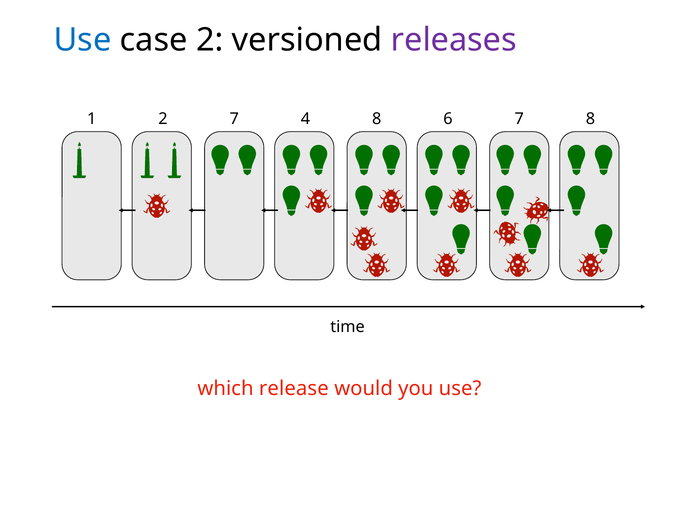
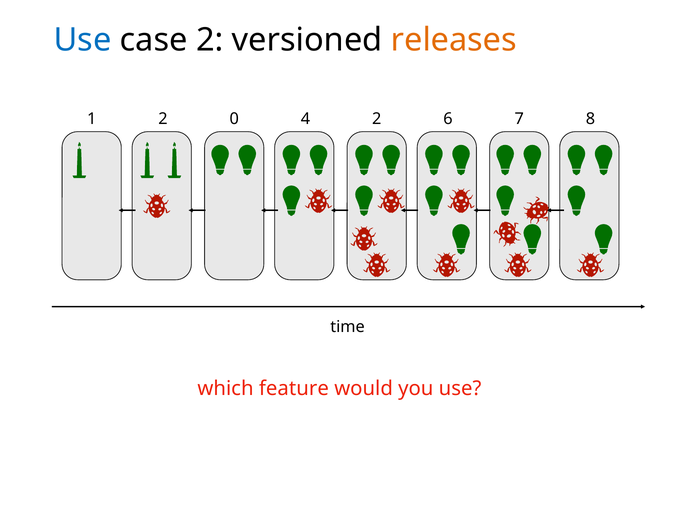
releases colour: purple -> orange
2 7: 7 -> 0
4 8: 8 -> 2
release: release -> feature
